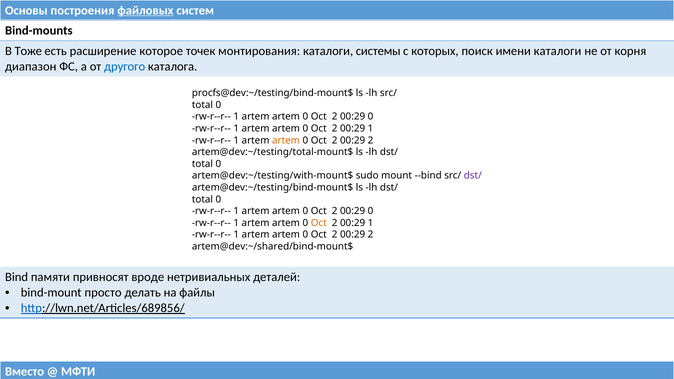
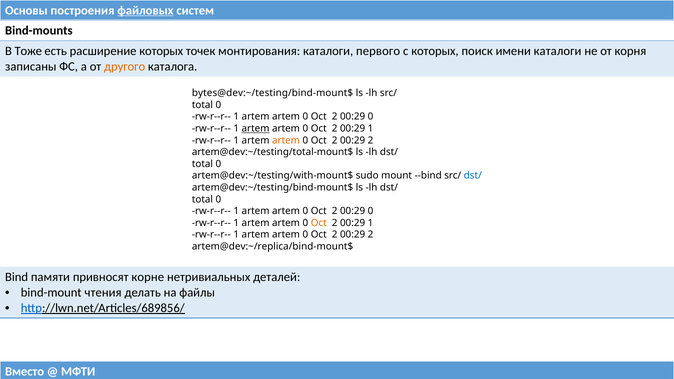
расширение которое: которое -> которых
системы: системы -> первого
диапазон: диапазон -> записаны
другого colour: blue -> orange
procfs@dev:~/testing/bind-mount$: procfs@dev:~/testing/bind-mount$ -> bytes@dev:~/testing/bind-mount$
artem at (256, 129) underline: none -> present
dst/ at (473, 176) colour: purple -> blue
artem@dev:~/shared/bind-mount$: artem@dev:~/shared/bind-mount$ -> artem@dev:~/replica/bind-mount$
вроде: вроде -> корне
просто: просто -> чтения
